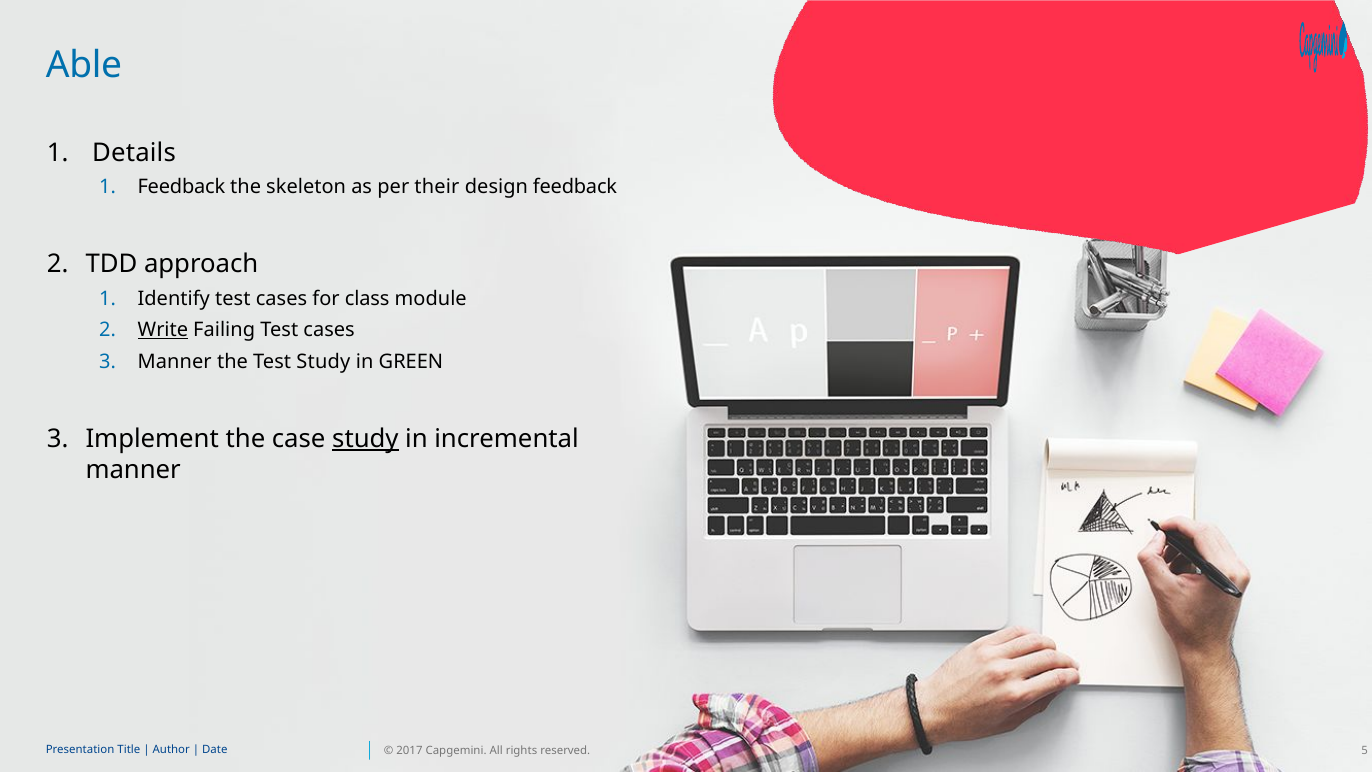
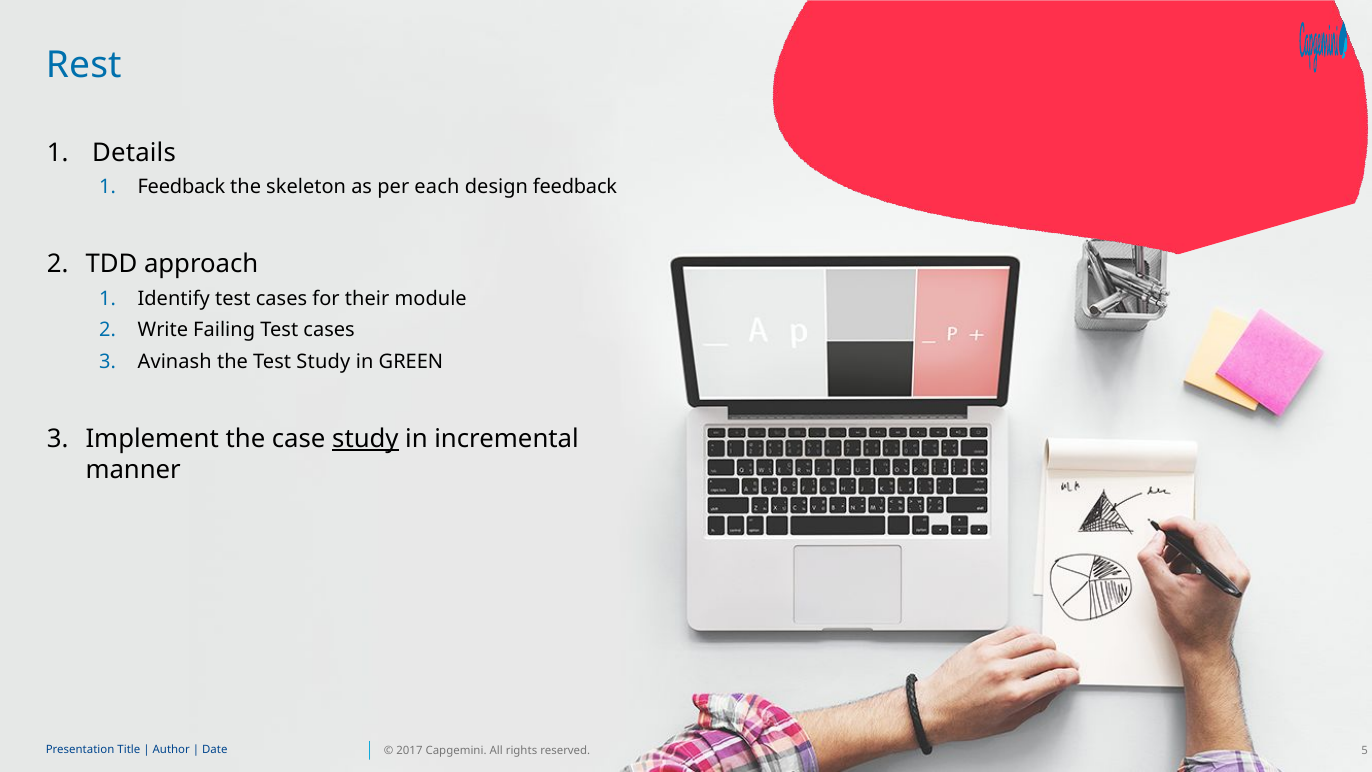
Able: Able -> Rest
their: their -> each
class: class -> their
Write underline: present -> none
Manner at (175, 362): Manner -> Avinash
